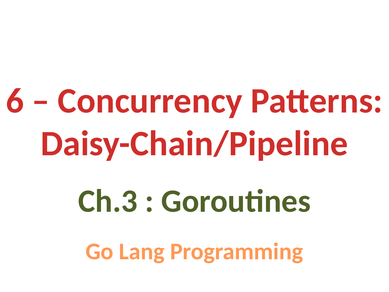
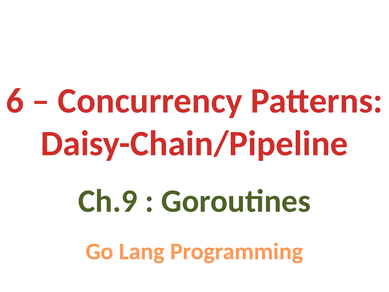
Ch.3: Ch.3 -> Ch.9
